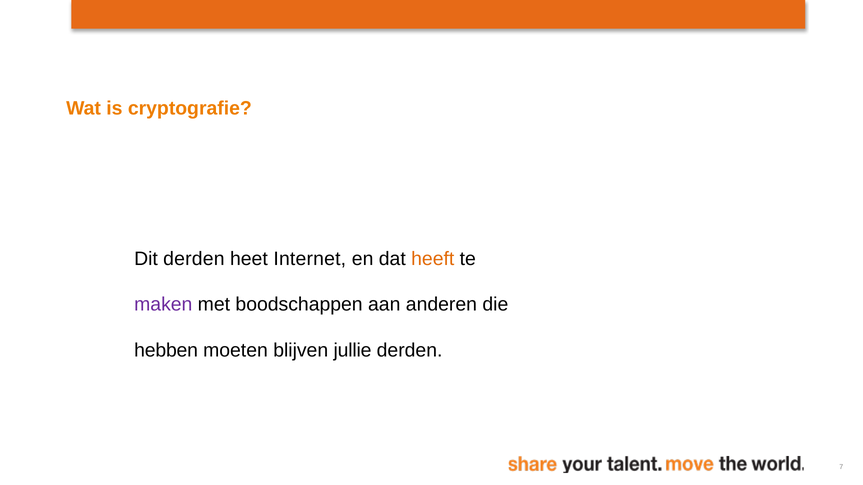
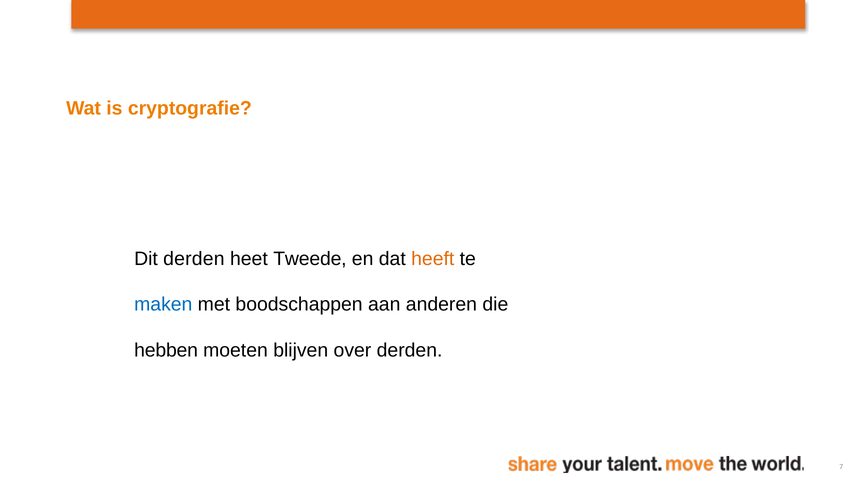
Internet: Internet -> Tweede
maken colour: purple -> blue
jullie: jullie -> over
